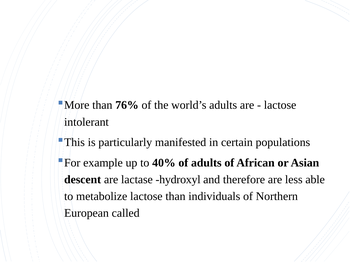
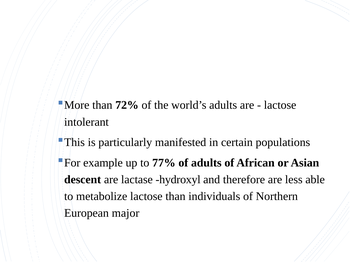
76%: 76% -> 72%
40%: 40% -> 77%
called: called -> major
